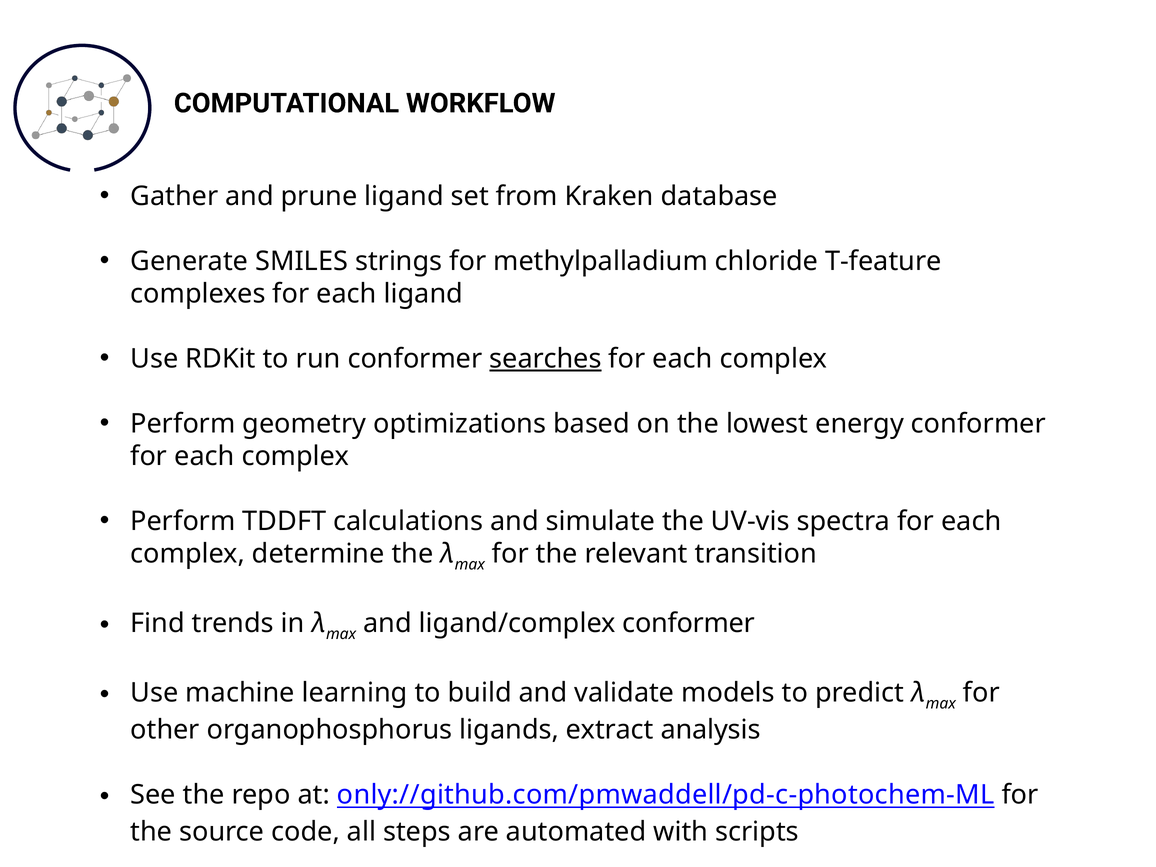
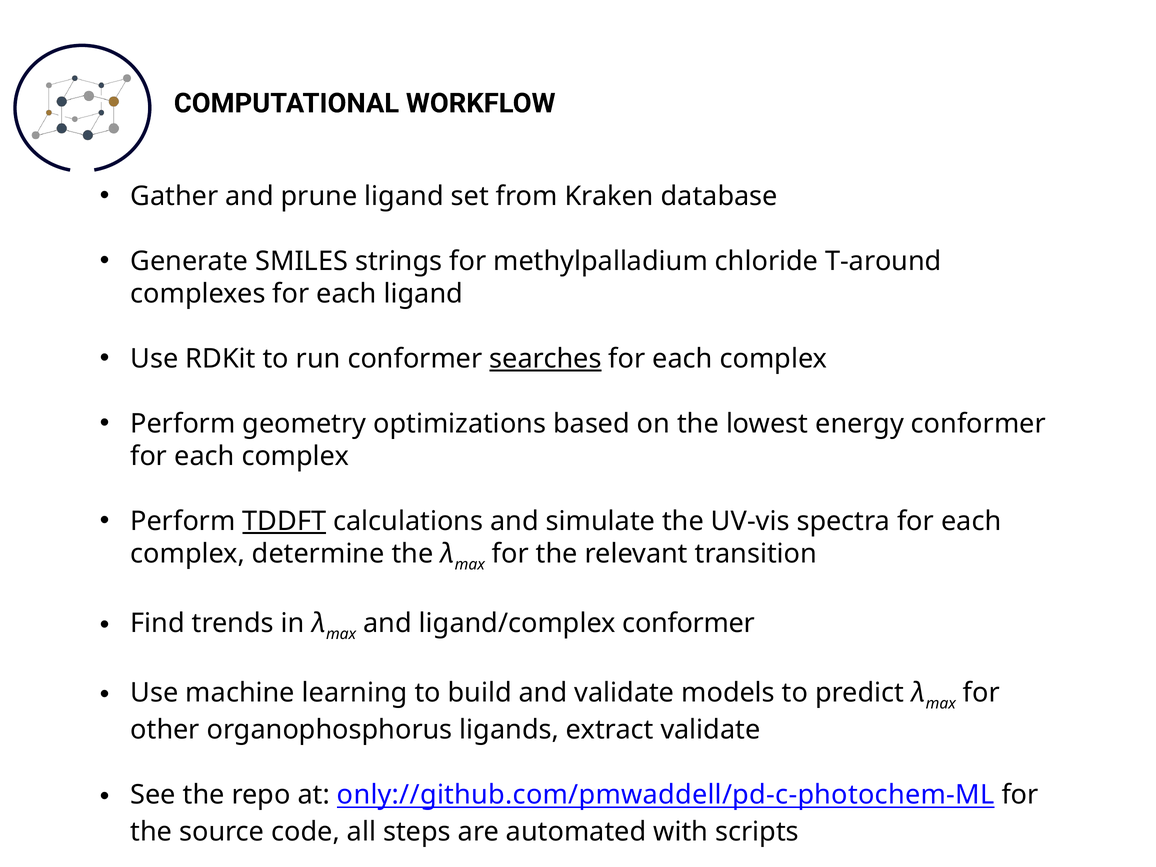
T-feature: T-feature -> T-around
TDDFT underline: none -> present
extract analysis: analysis -> validate
